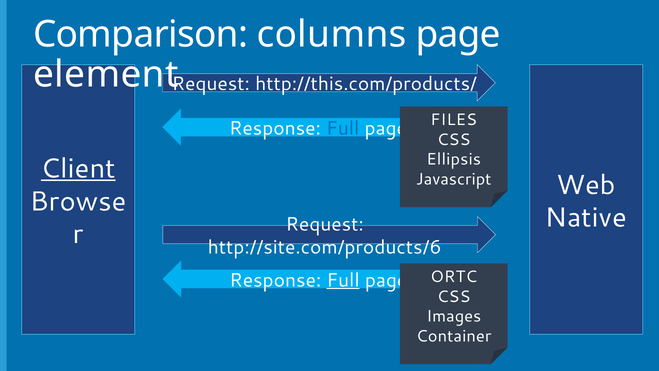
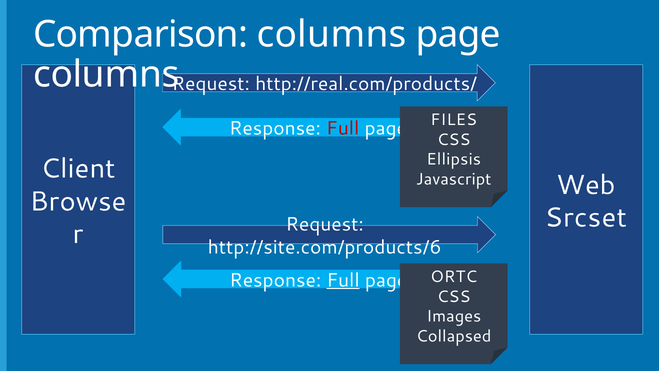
element at (106, 75): element -> columns
http://this.com/products/: http://this.com/products/ -> http://real.com/products/
Full at (343, 128) colour: blue -> red
Client underline: present -> none
Native: Native -> Srcset
Container: Container -> Collapsed
